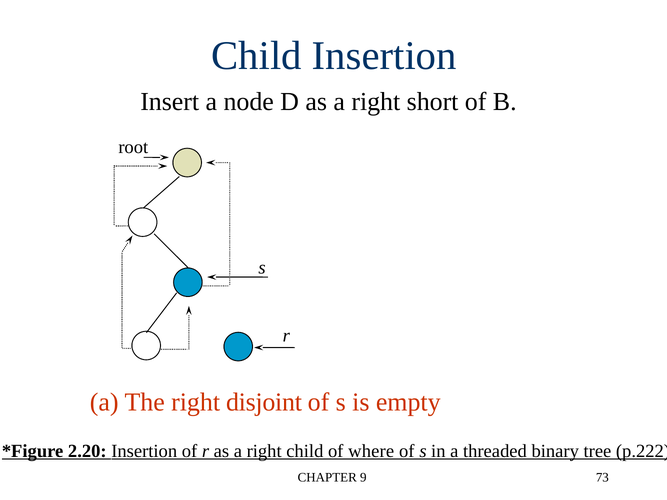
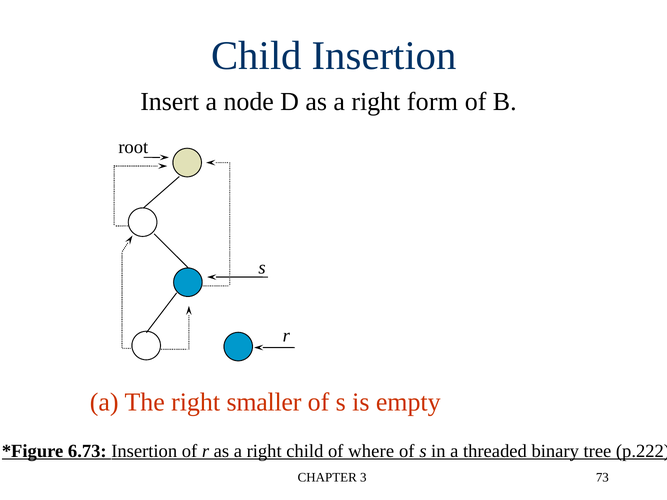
short: short -> form
disjoint: disjoint -> smaller
2.20: 2.20 -> 6.73
9: 9 -> 3
